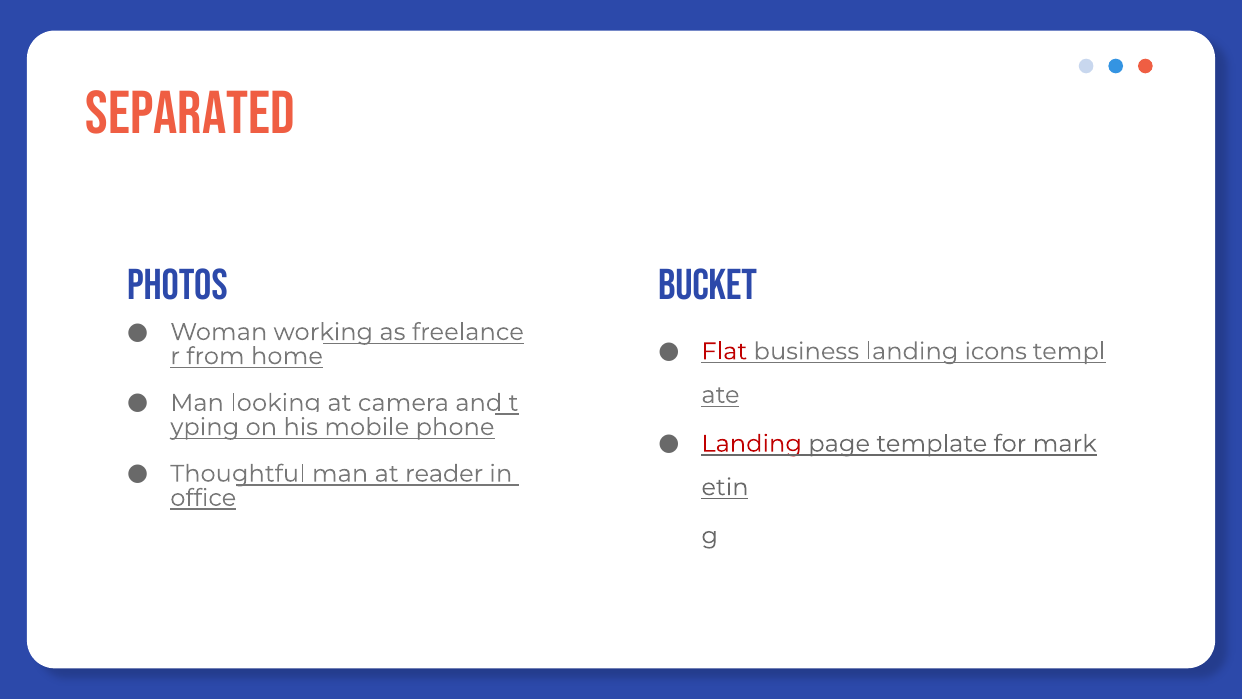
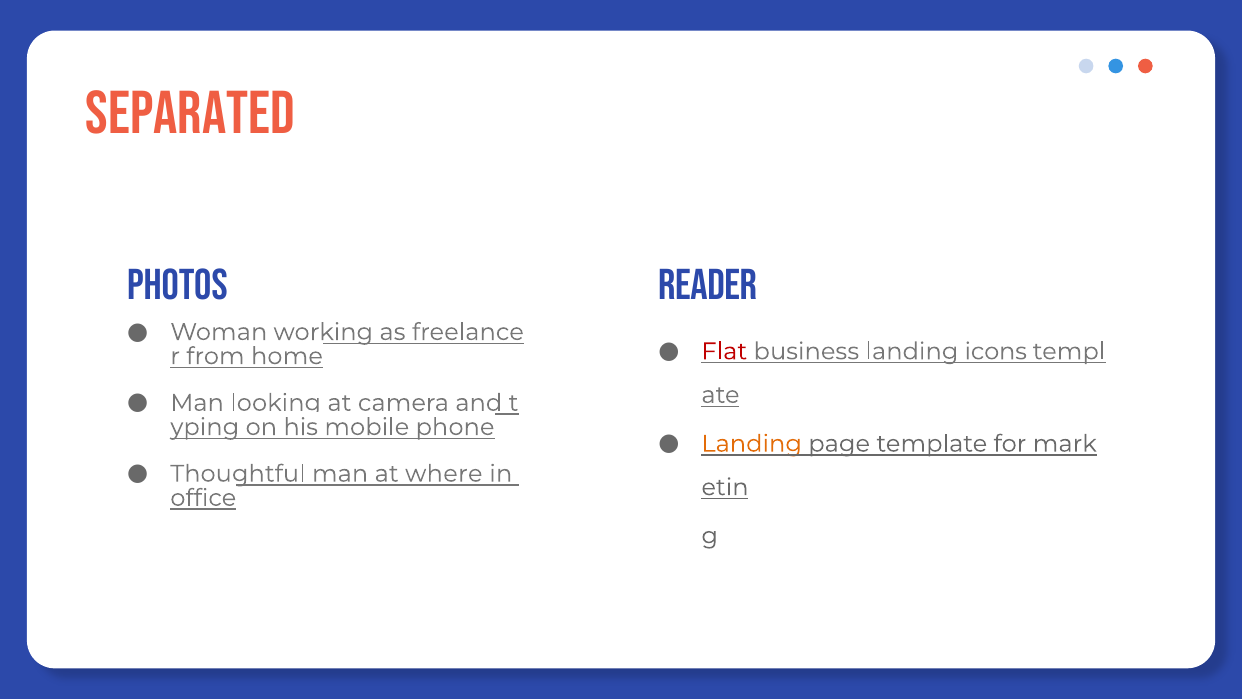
bucket: bucket -> reader
Landing at (752, 444) colour: red -> orange
reader: reader -> where
